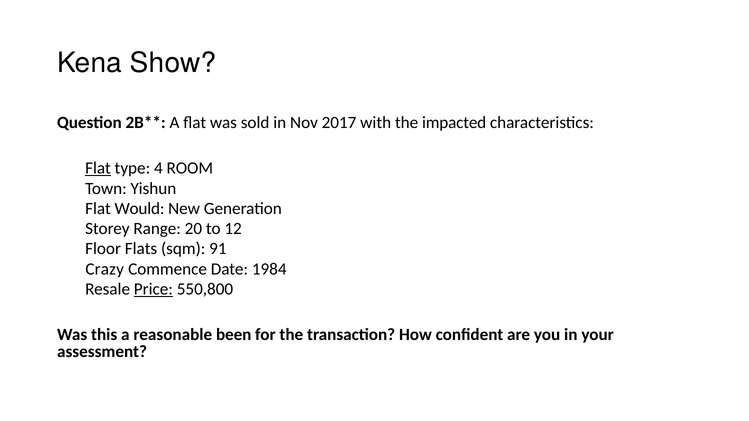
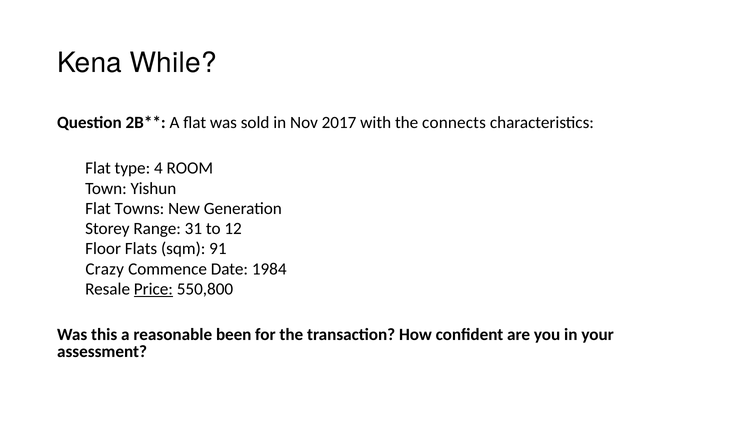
Show: Show -> While
impacted: impacted -> connects
Flat at (98, 168) underline: present -> none
Would: Would -> Towns
20: 20 -> 31
